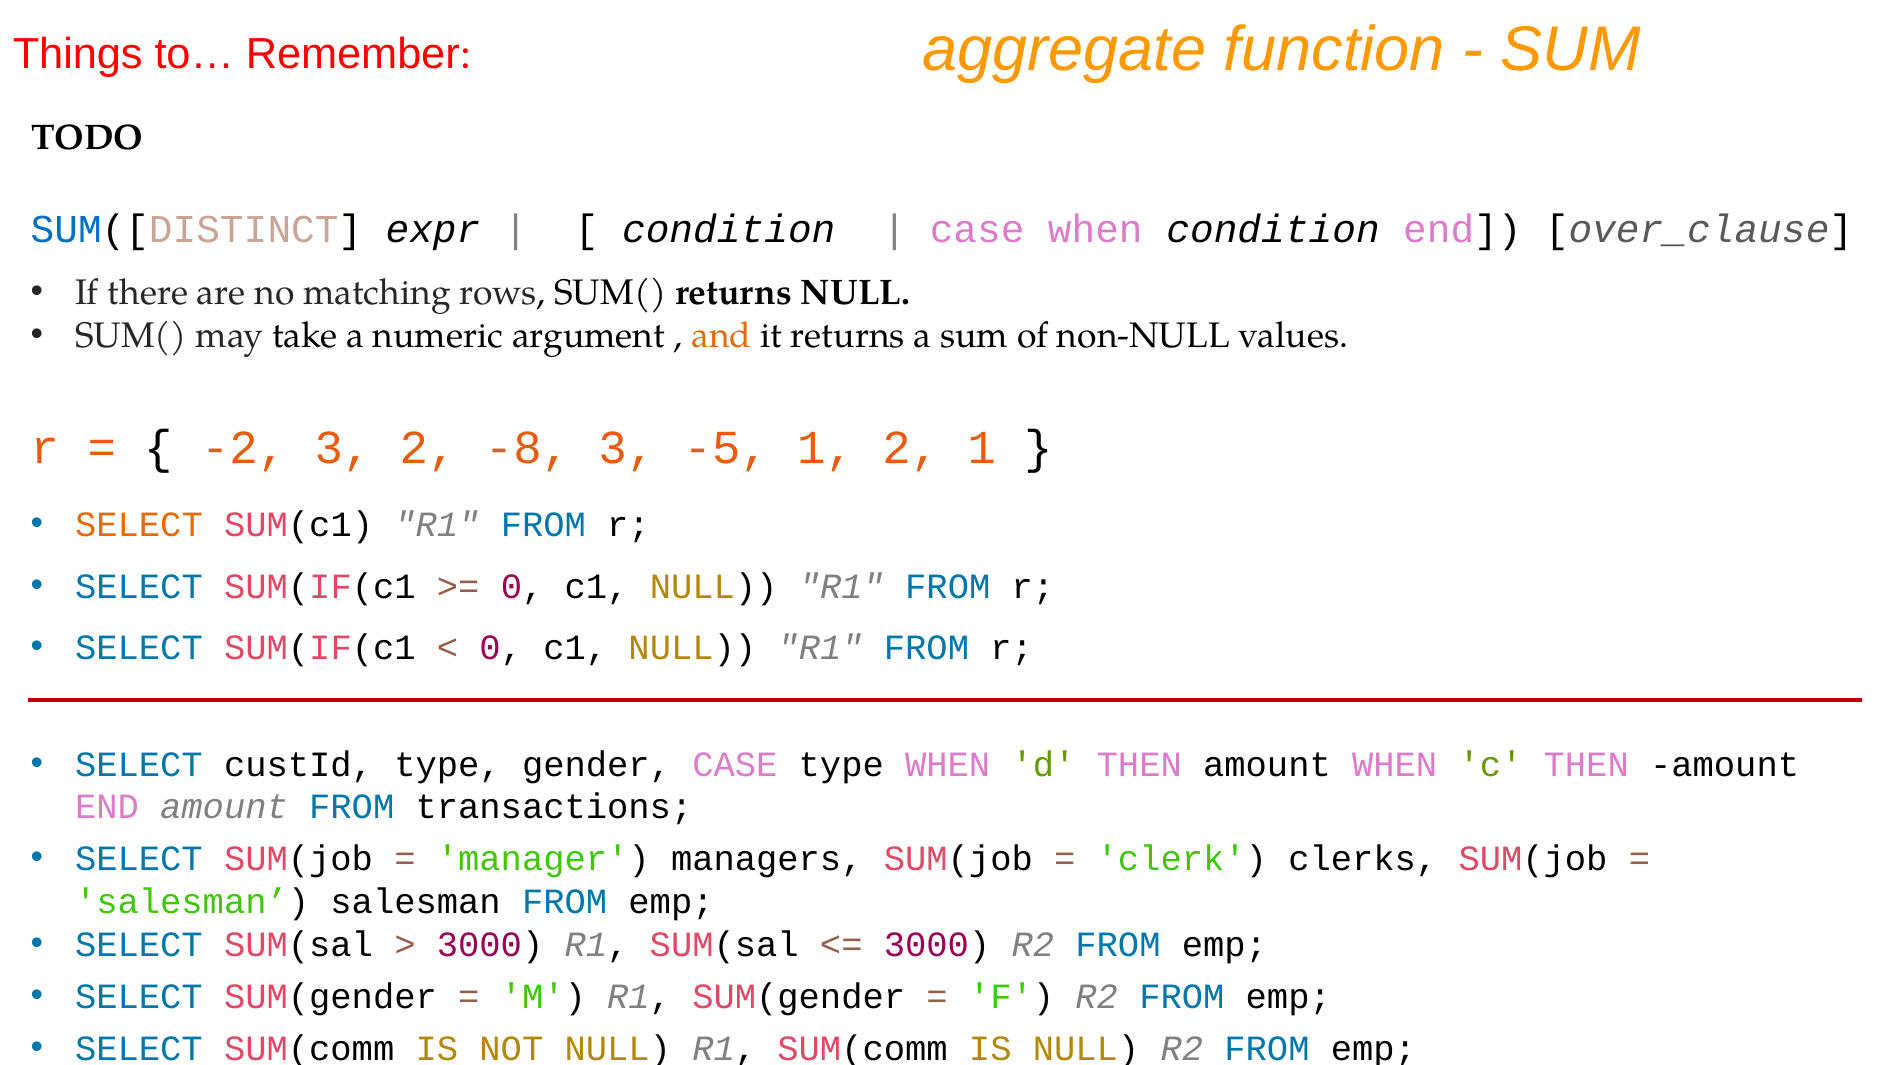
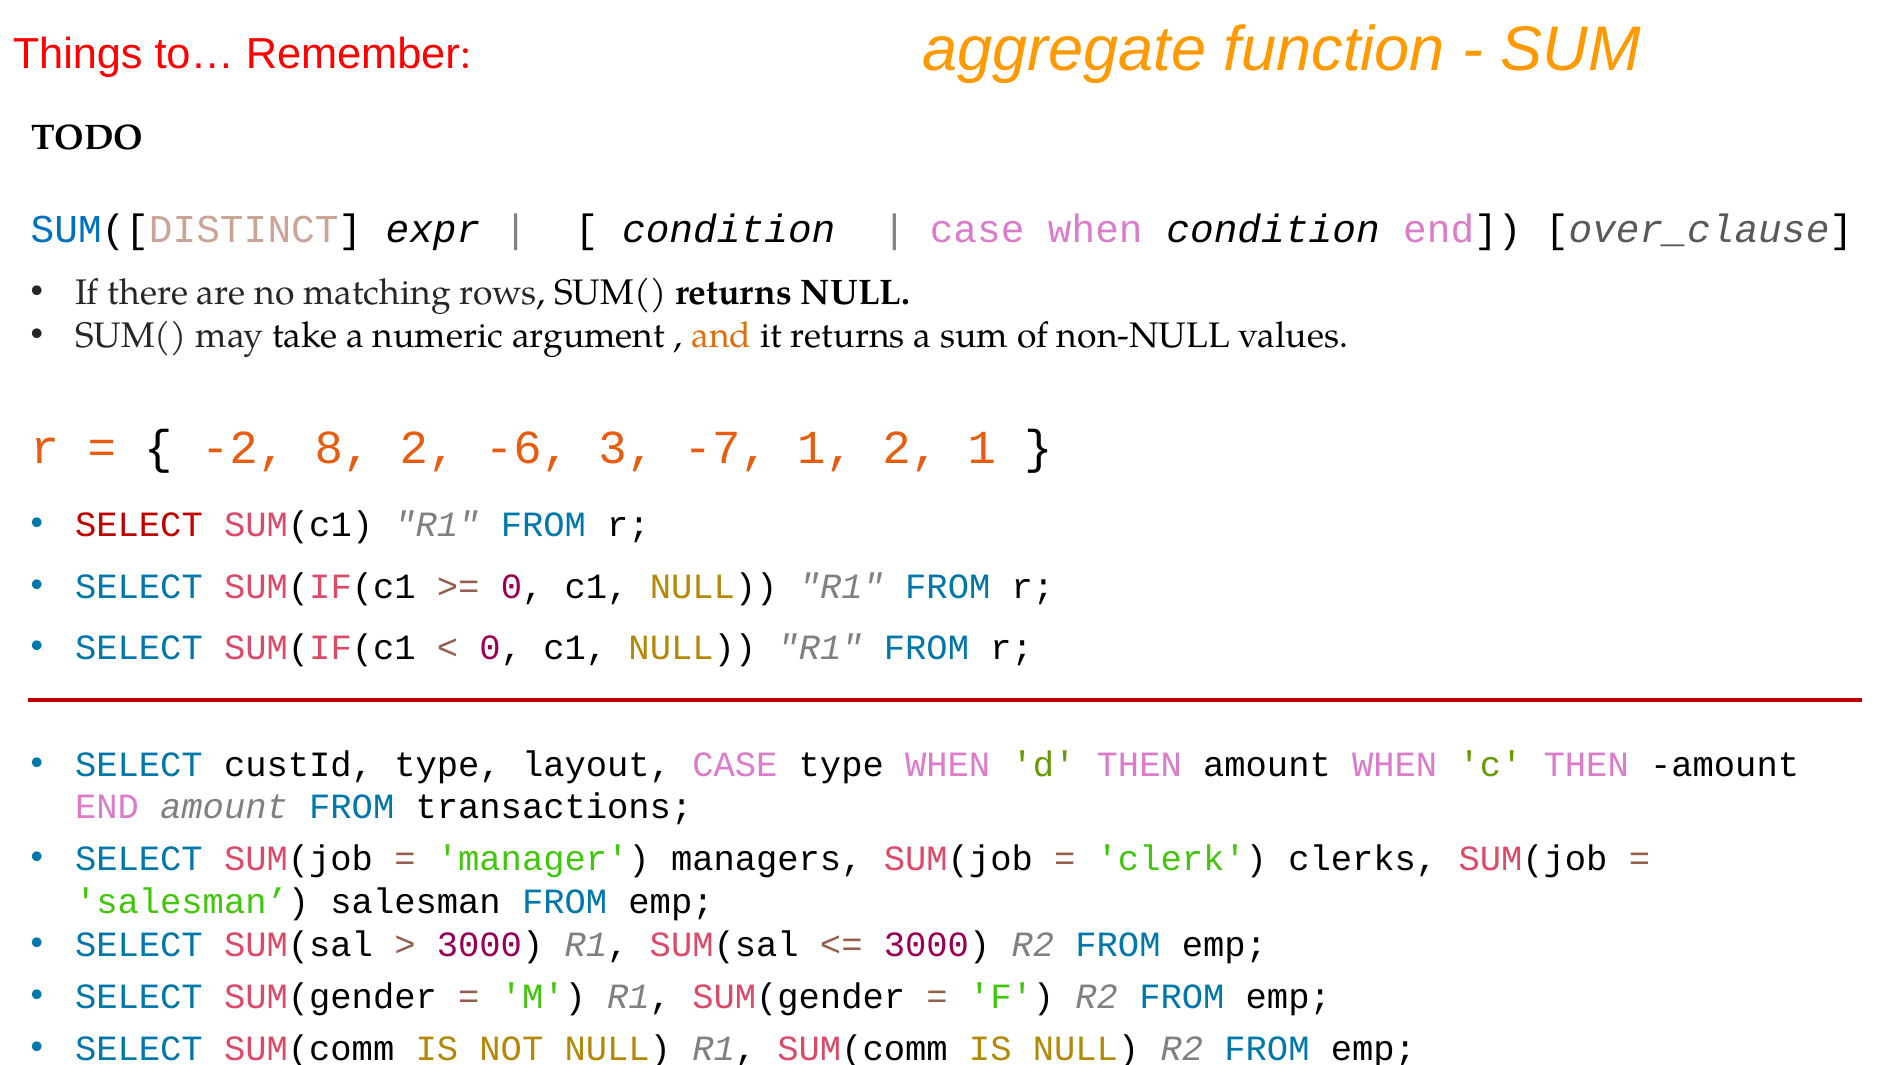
-2 3: 3 -> 8
-8: -8 -> -6
-5: -5 -> -7
SELECT at (139, 525) colour: orange -> red
gender: gender -> layout
